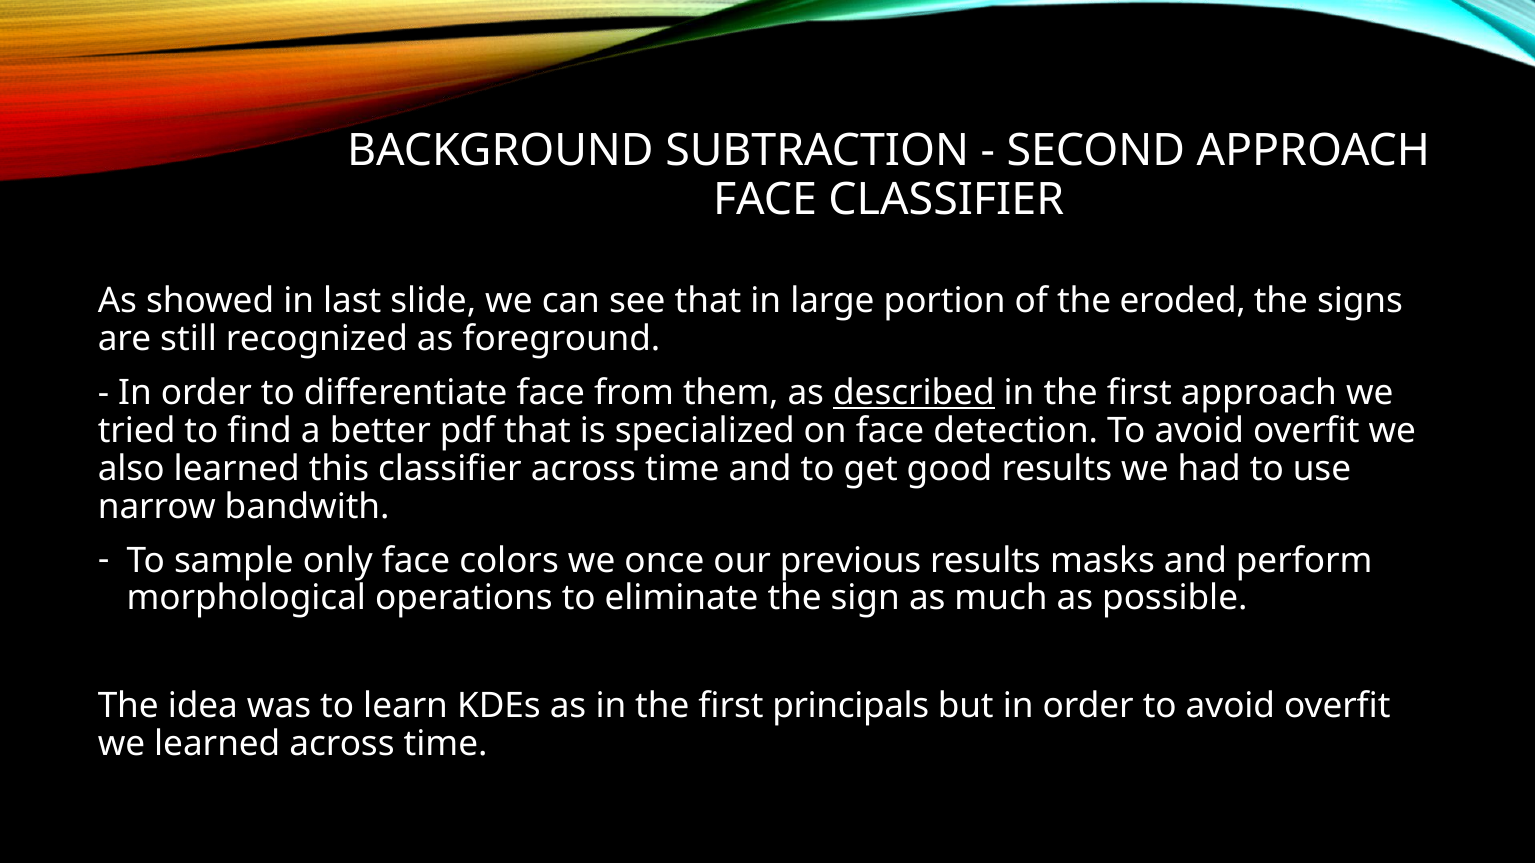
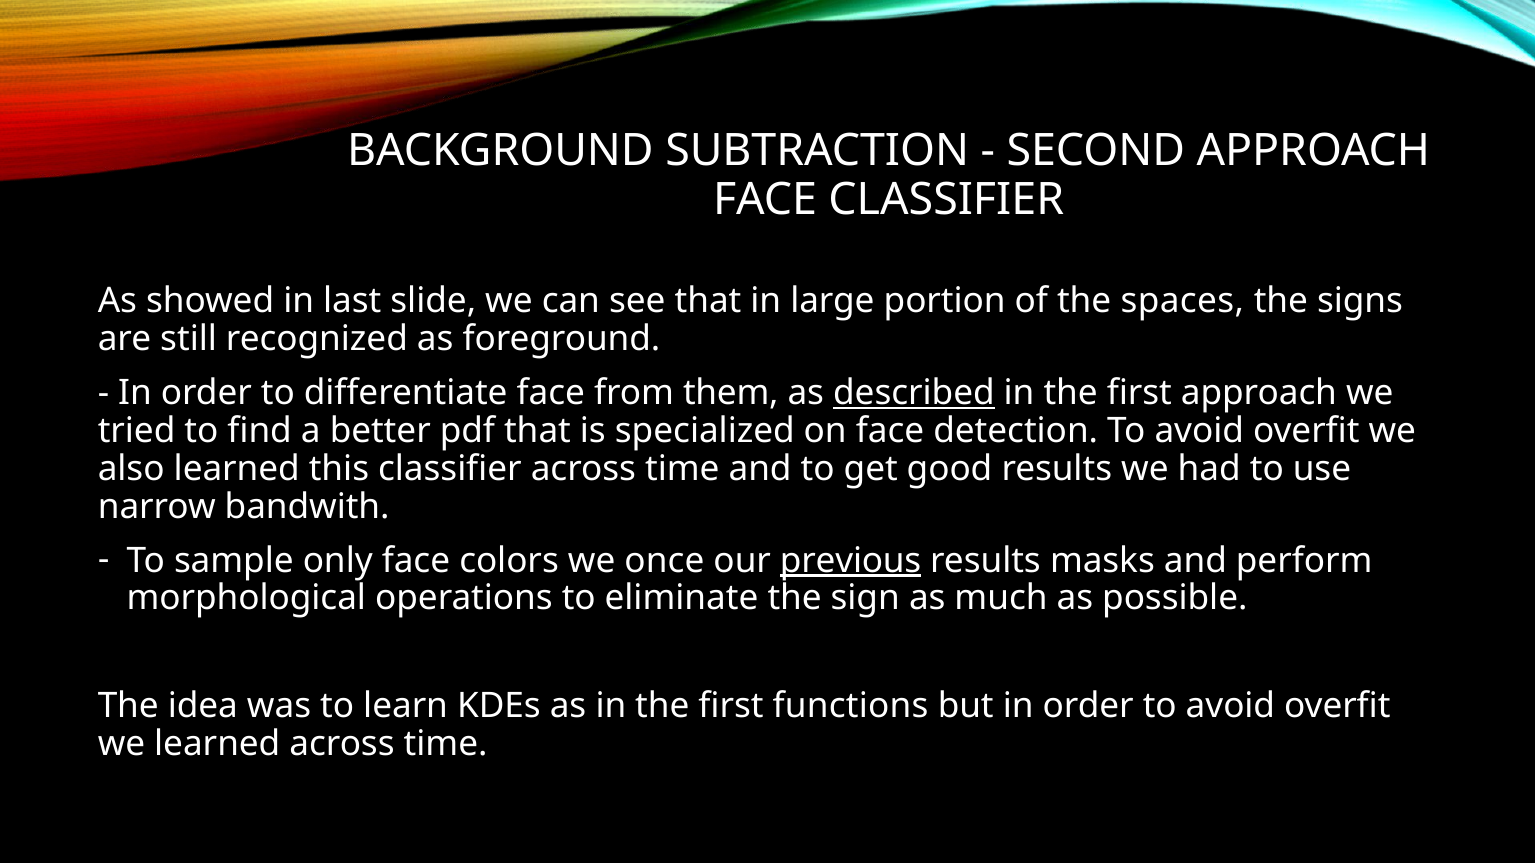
eroded: eroded -> spaces
previous underline: none -> present
principals: principals -> functions
